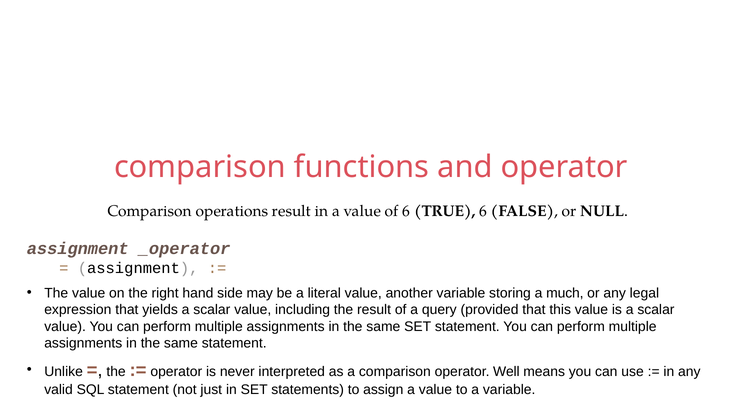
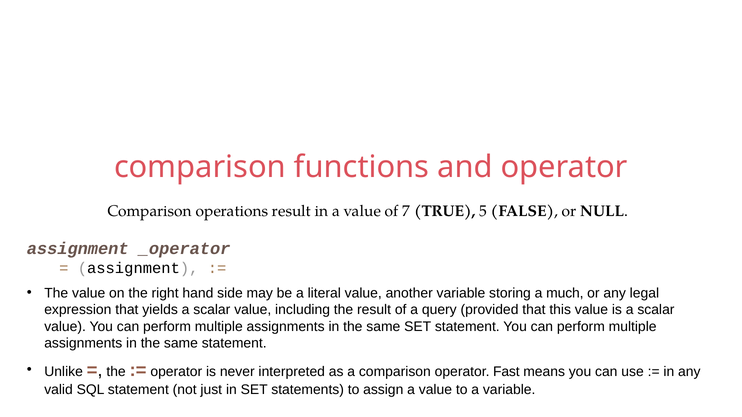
of 6: 6 -> 7
TRUE 6: 6 -> 5
Well: Well -> Fast
